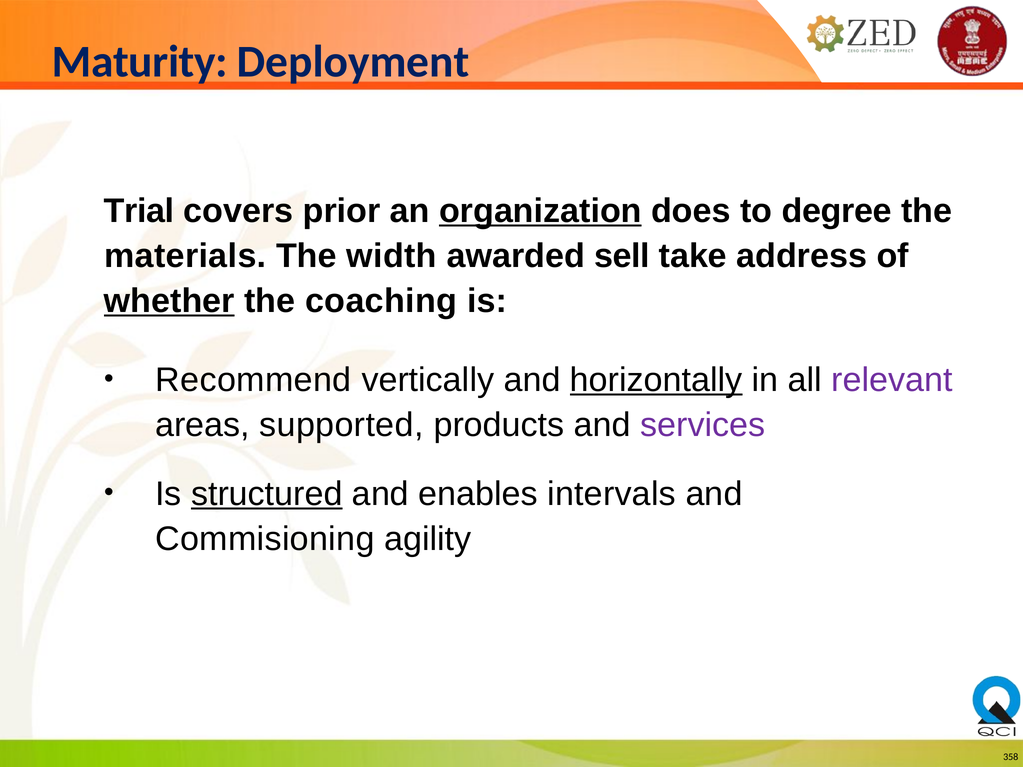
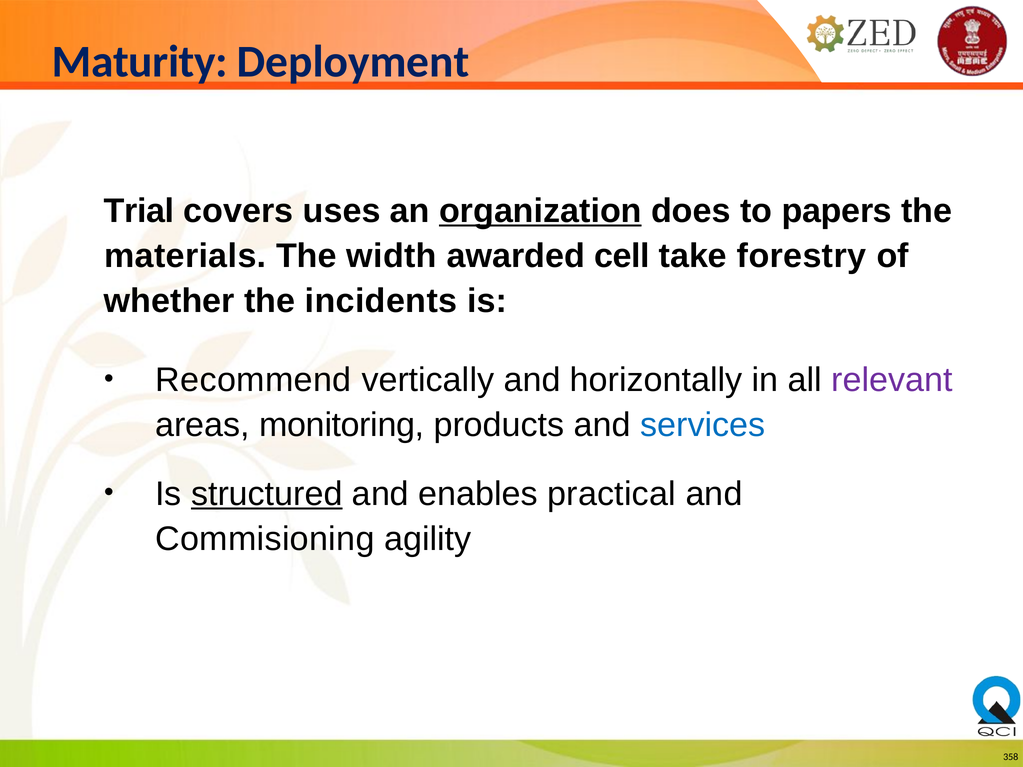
prior: prior -> uses
degree: degree -> papers
sell: sell -> cell
address: address -> forestry
whether underline: present -> none
coaching: coaching -> incidents
horizontally underline: present -> none
supported: supported -> monitoring
services colour: purple -> blue
intervals: intervals -> practical
